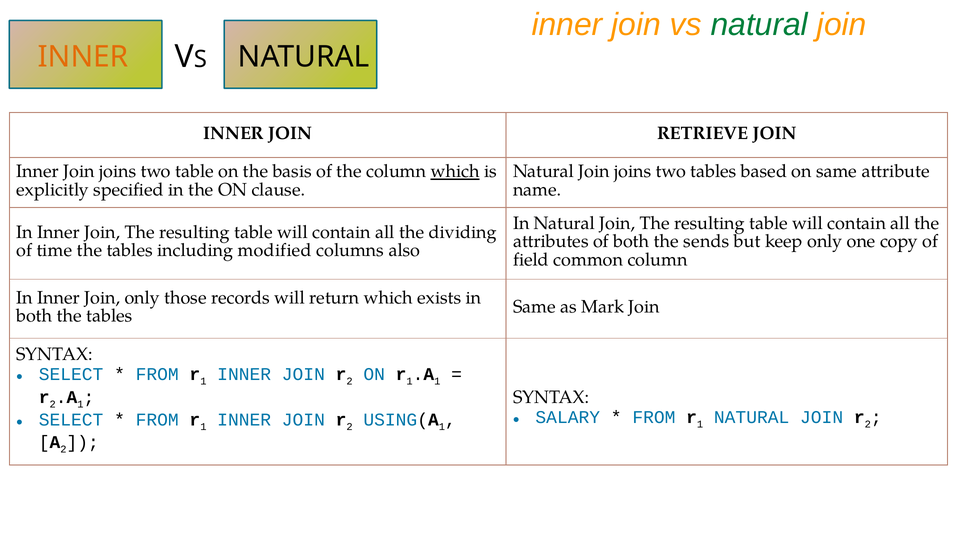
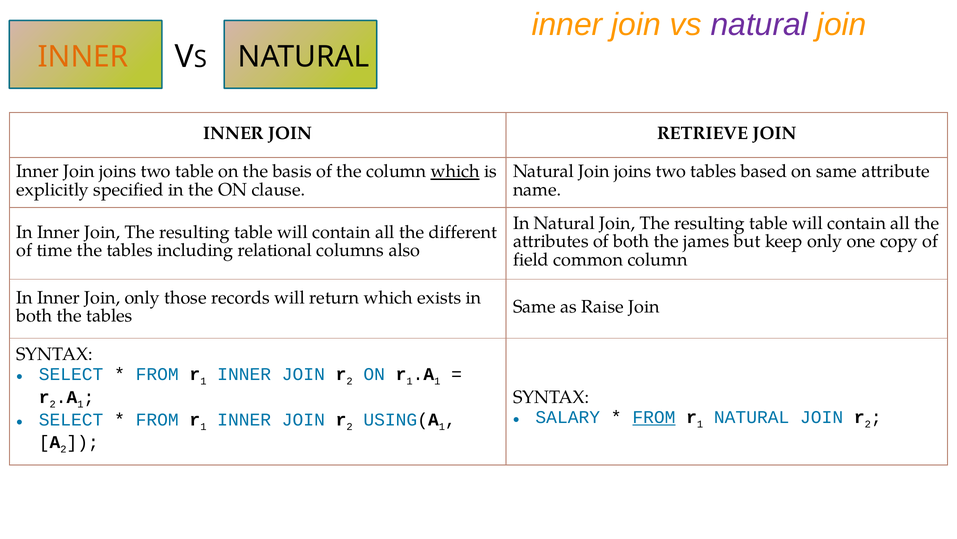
natural at (759, 25) colour: green -> purple
dividing: dividing -> different
sends: sends -> james
modified: modified -> relational
Mark: Mark -> Raise
FROM at (654, 417) underline: none -> present
